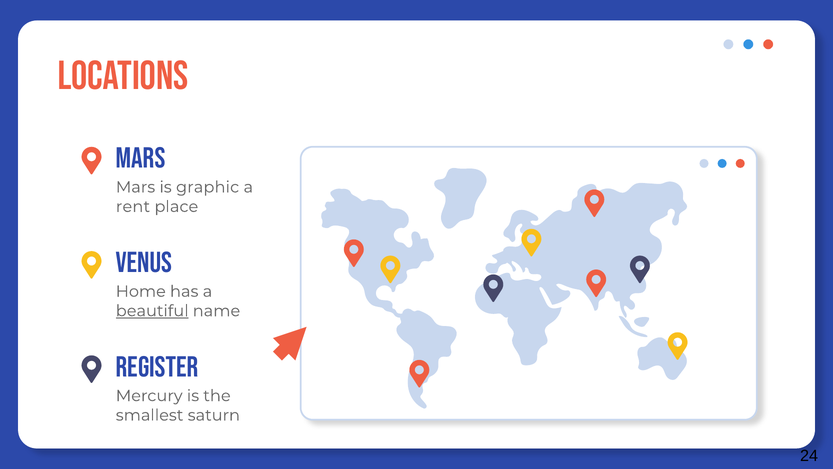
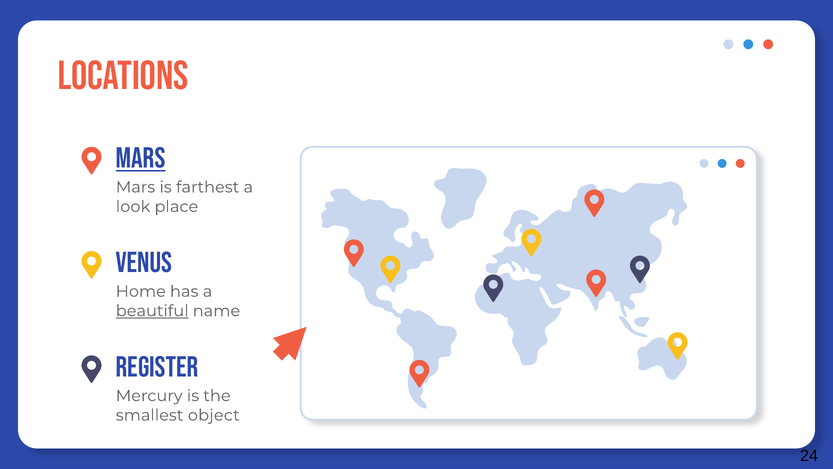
MARS at (141, 158) underline: none -> present
graphic: graphic -> farthest
rent: rent -> look
saturn: saturn -> object
